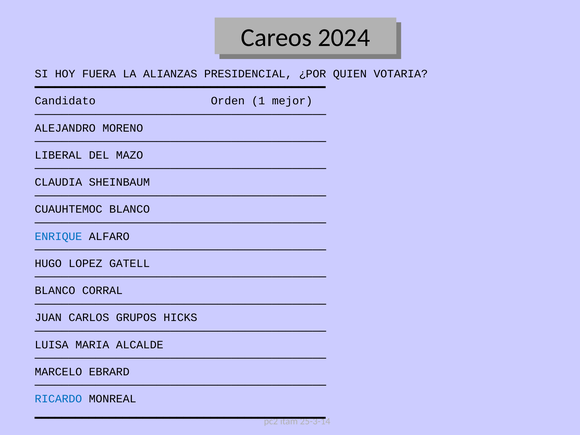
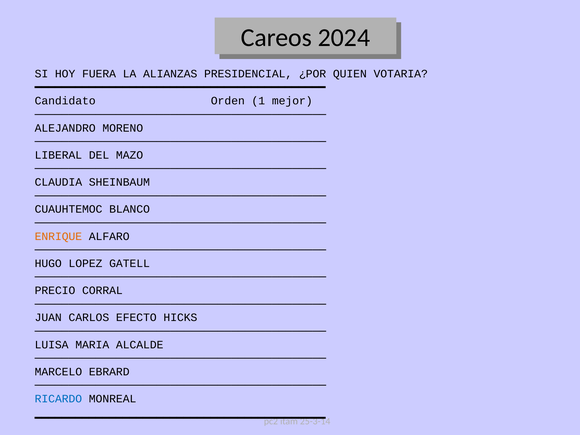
ENRIQUE colour: blue -> orange
BLANCO at (55, 290): BLANCO -> PRECIO
GRUPOS: GRUPOS -> EFECTO
